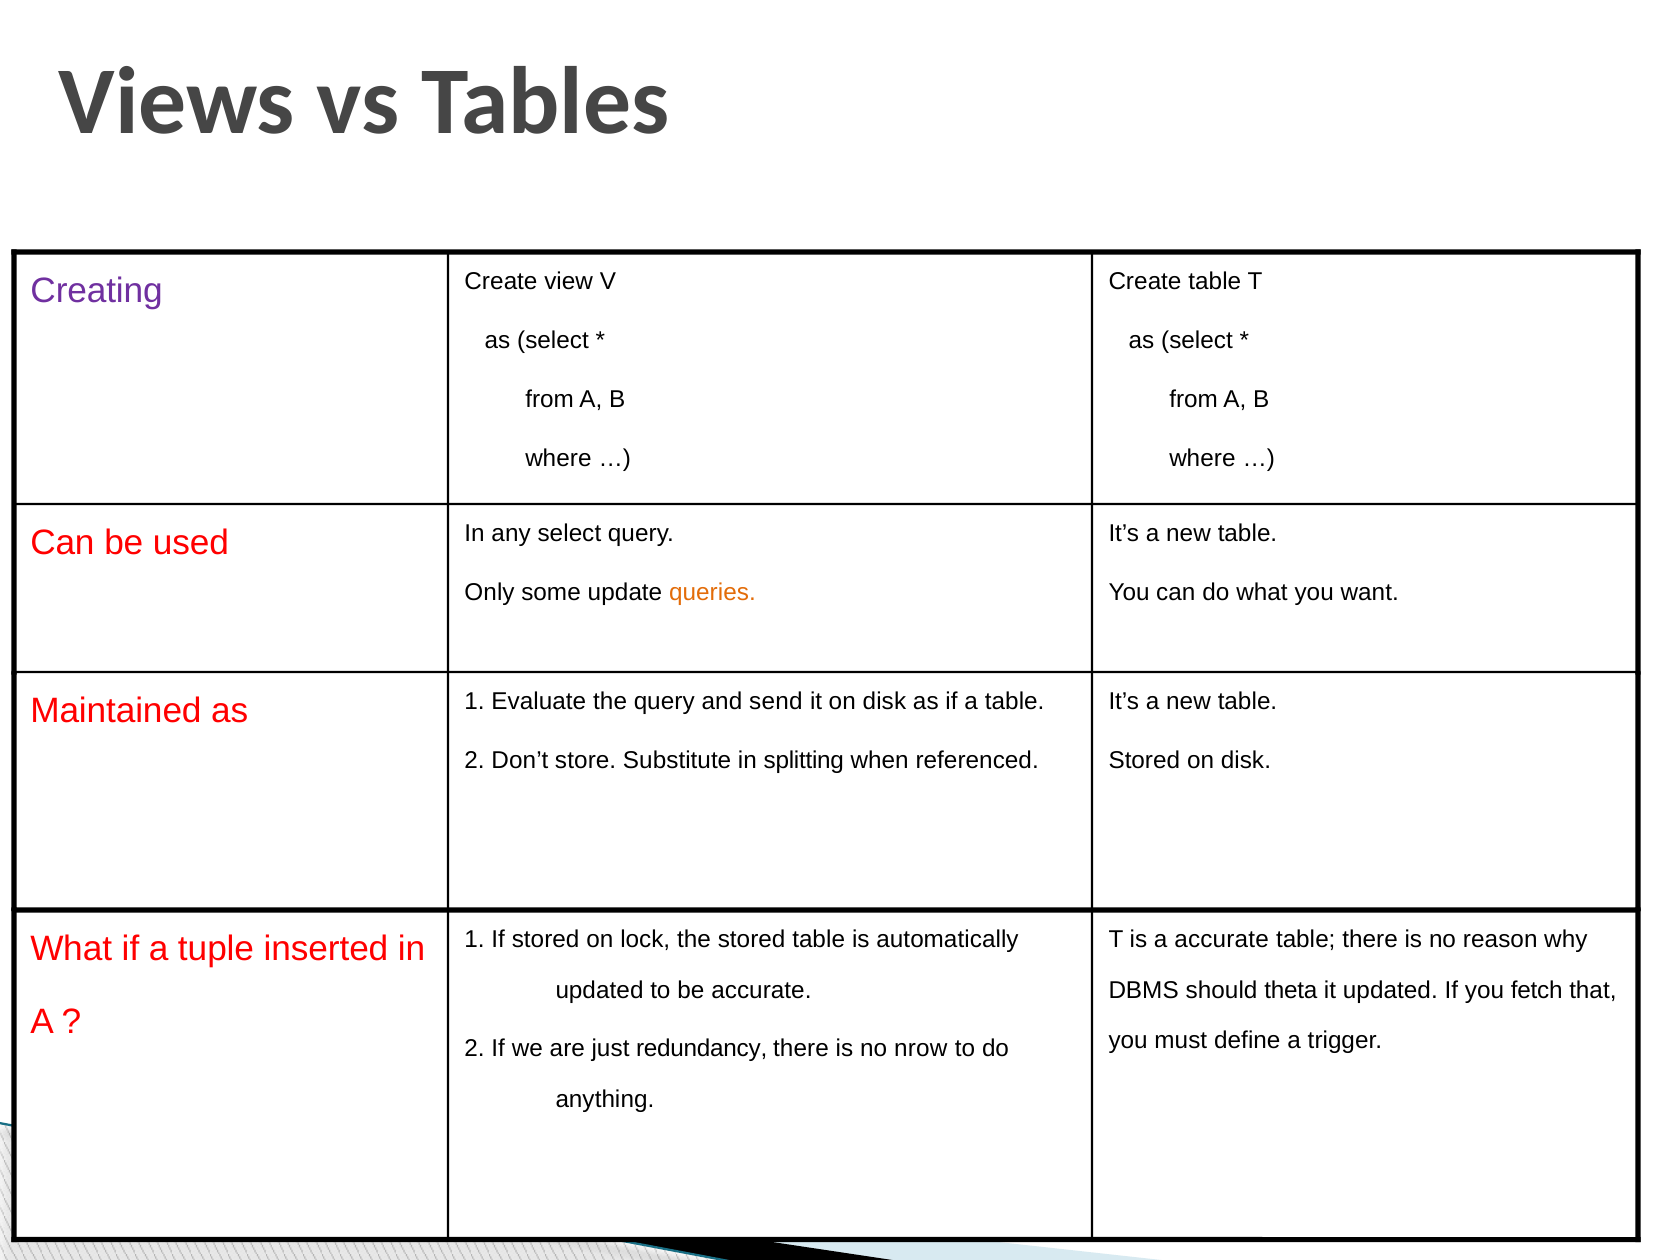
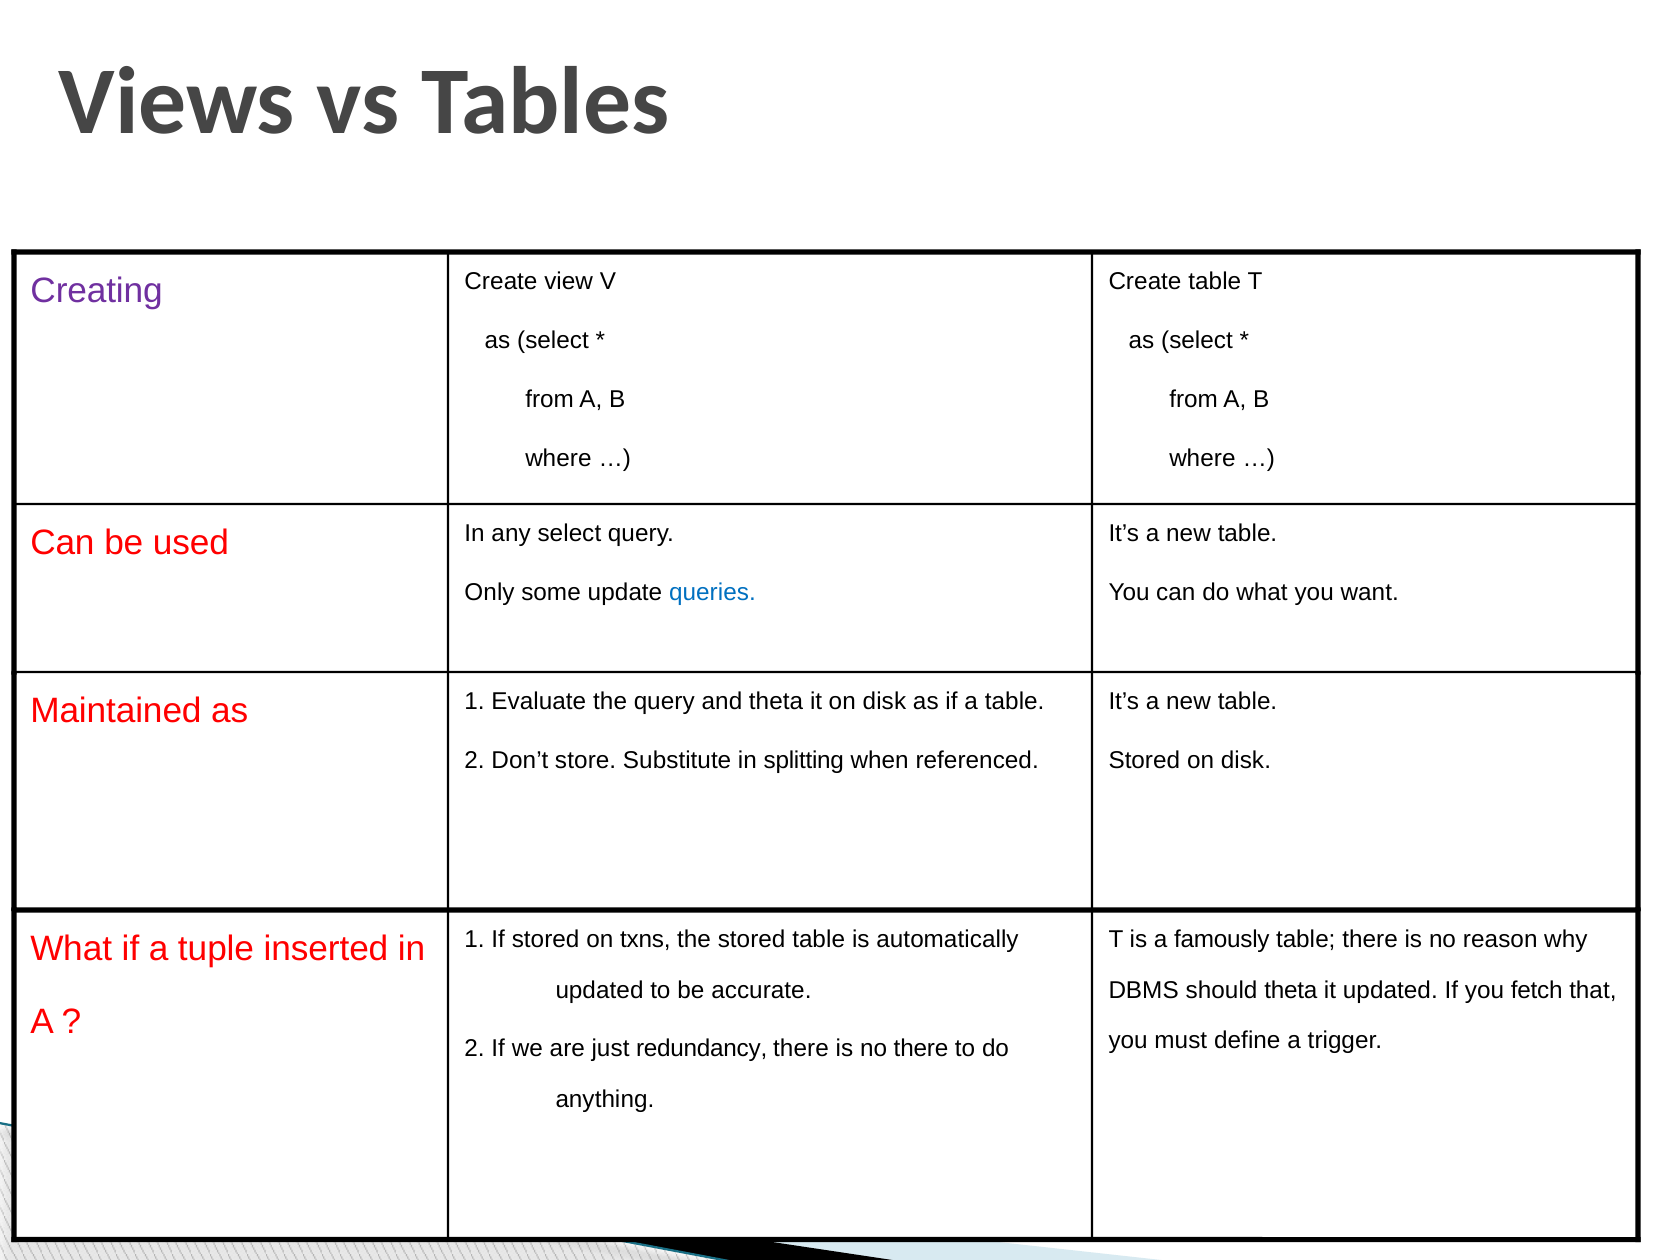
queries colour: orange -> blue
and send: send -> theta
lock: lock -> txns
a accurate: accurate -> famously
no nrow: nrow -> there
